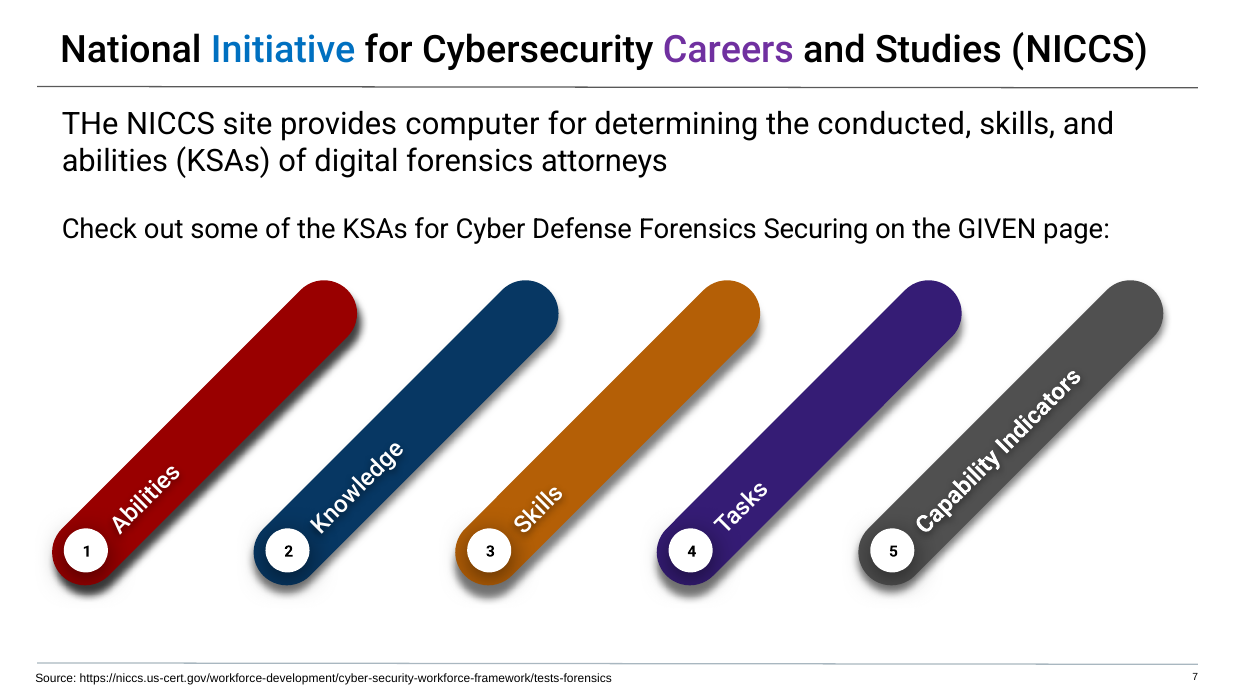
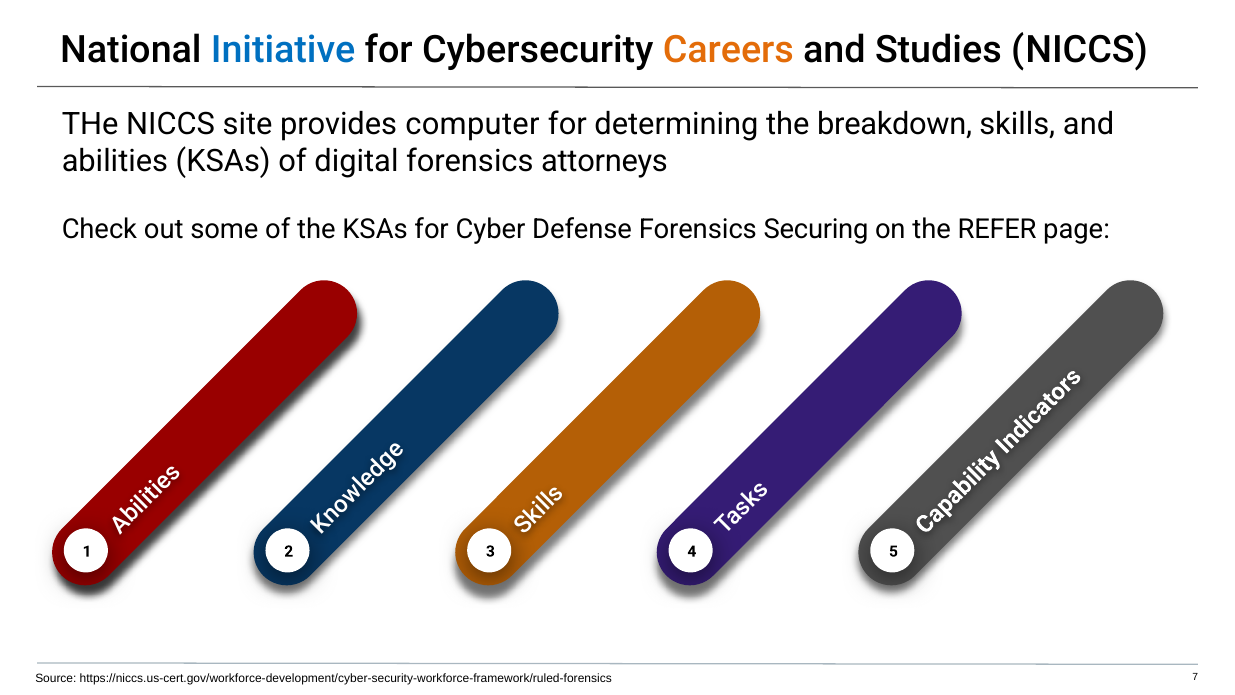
Careers colour: purple -> orange
conducted: conducted -> breakdown
GIVEN: GIVEN -> REFER
https://niccs.us-cert.gov/workforce-development/cyber-security-workforce-framework/tests-forensics: https://niccs.us-cert.gov/workforce-development/cyber-security-workforce-framework/tests-forensics -> https://niccs.us-cert.gov/workforce-development/cyber-security-workforce-framework/ruled-forensics
